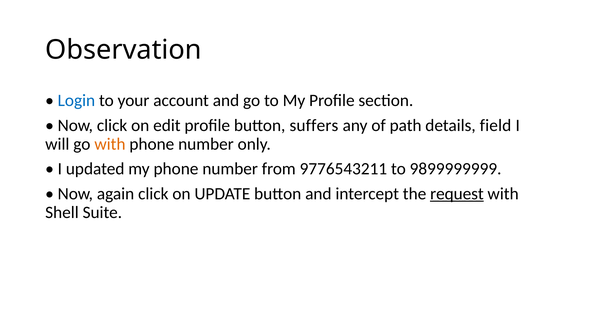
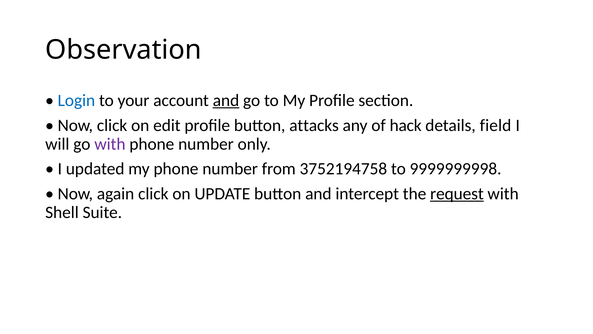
and at (226, 100) underline: none -> present
suffers: suffers -> attacks
path: path -> hack
with at (110, 144) colour: orange -> purple
9776543211: 9776543211 -> 3752194758
9899999999: 9899999999 -> 9999999998
